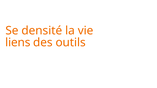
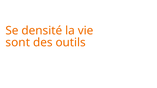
liens: liens -> sont
